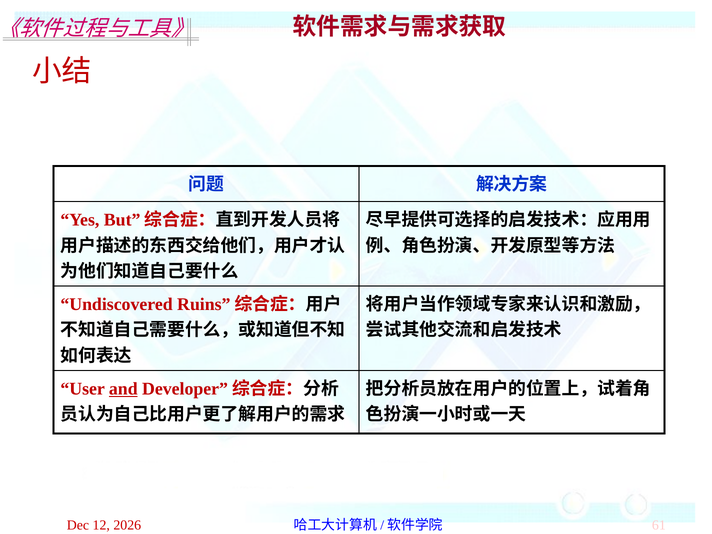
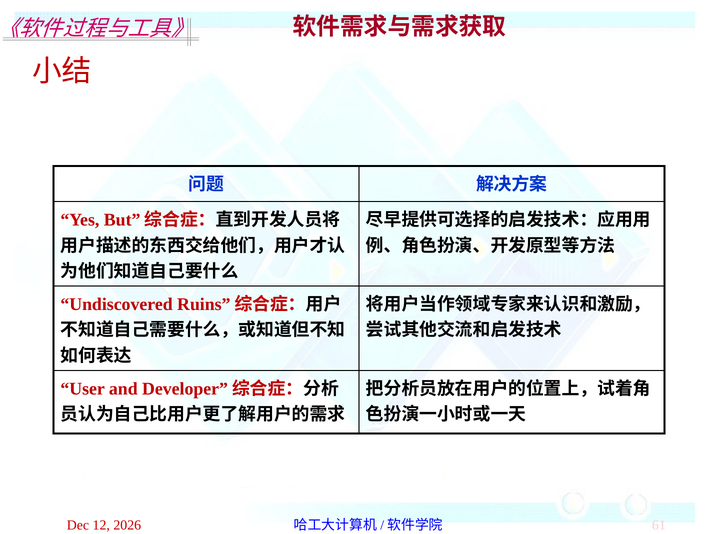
and underline: present -> none
